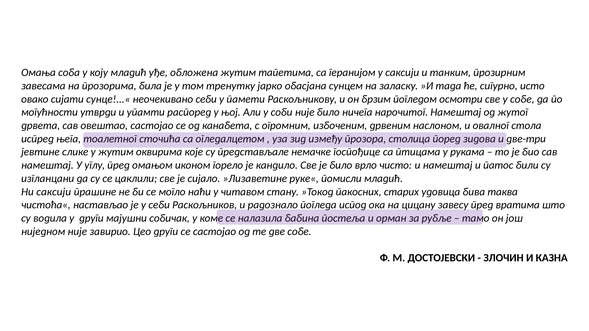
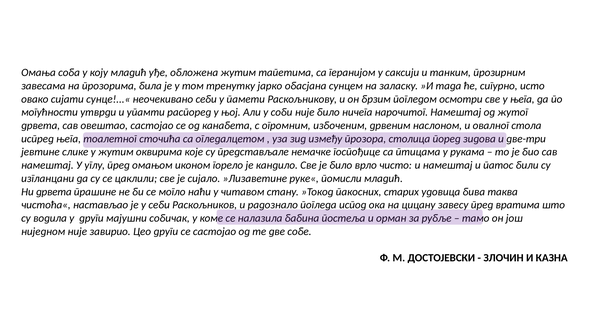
у собе: собе -> њега
Ни саксији: саксији -> дрвета
